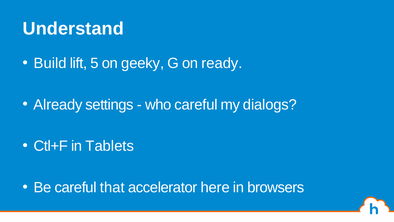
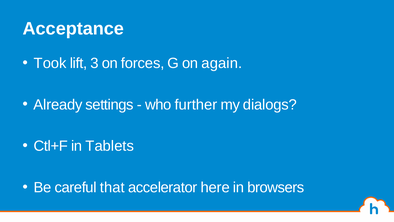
Understand: Understand -> Acceptance
Build: Build -> Took
5: 5 -> 3
geeky: geeky -> forces
ready: ready -> again
who careful: careful -> further
